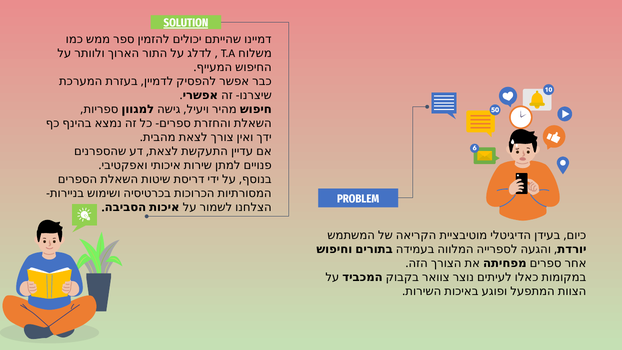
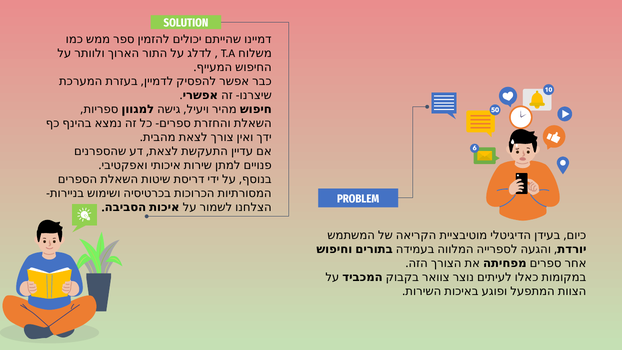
SOLUTION underline: present -> none
